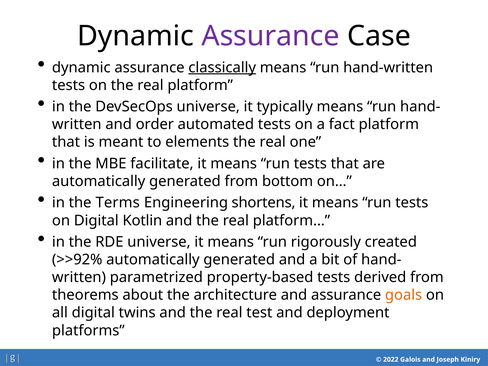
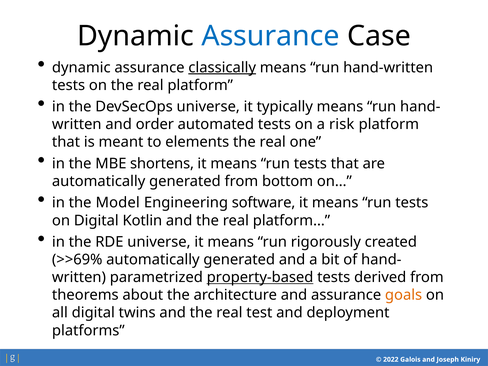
Assurance at (271, 36) colour: purple -> blue
fact: fact -> risk
facilitate: facilitate -> shortens
Terms: Terms -> Model
shortens: shortens -> software
>>92%: >>92% -> >>69%
property-based underline: none -> present
